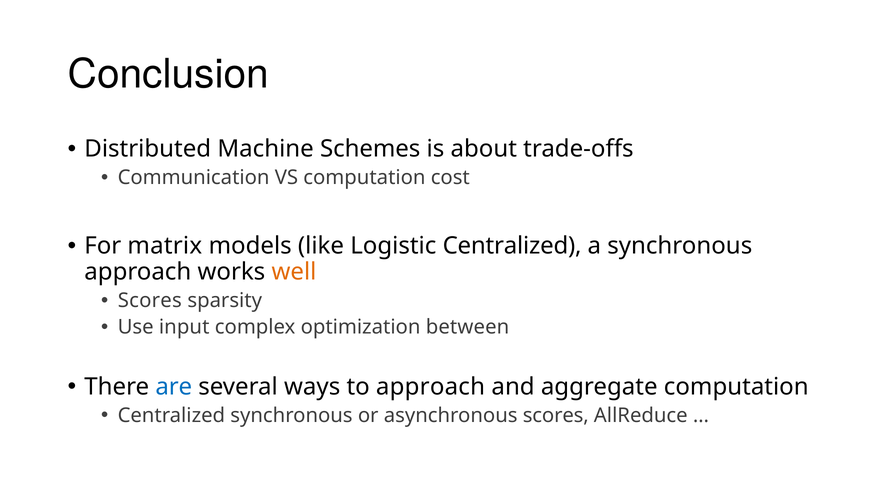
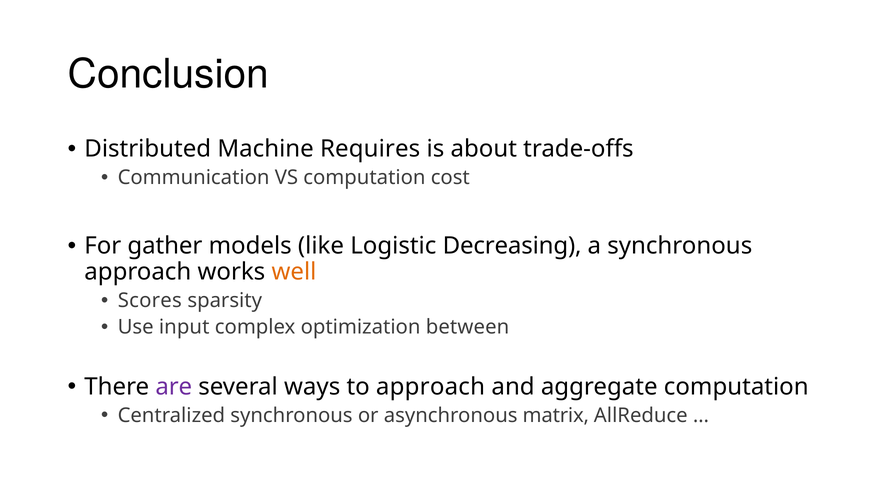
Schemes: Schemes -> Requires
matrix: matrix -> gather
Logistic Centralized: Centralized -> Decreasing
are colour: blue -> purple
asynchronous scores: scores -> matrix
